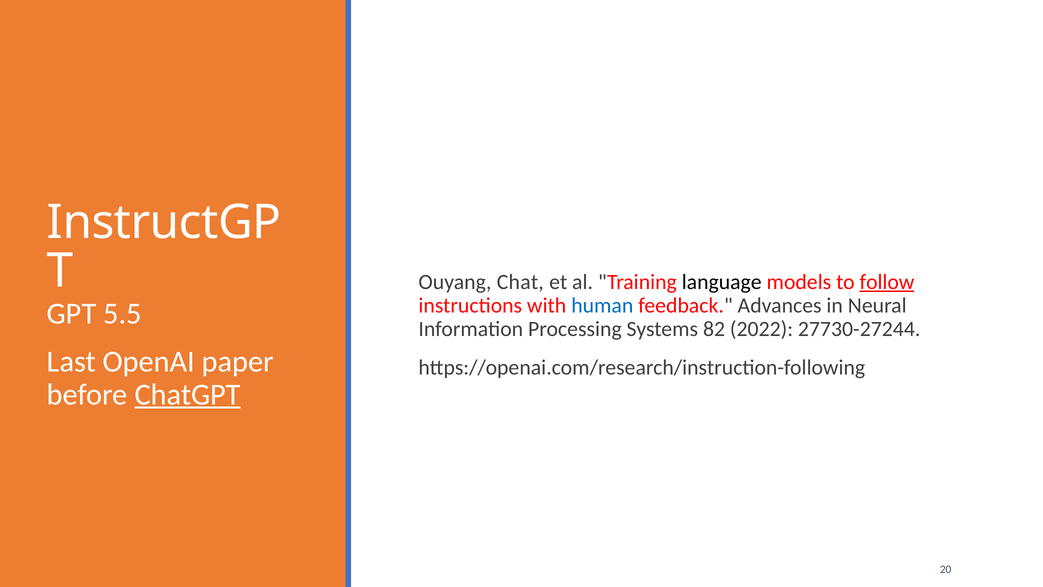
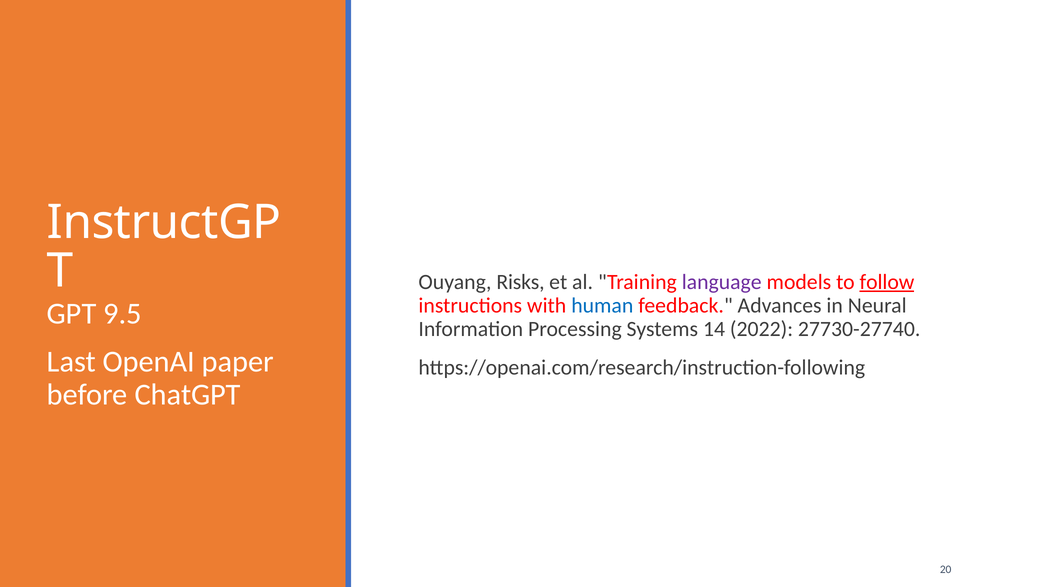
Chat: Chat -> Risks
language colour: black -> purple
5.5: 5.5 -> 9.5
82: 82 -> 14
27730-27244: 27730-27244 -> 27730-27740
ChatGPT underline: present -> none
